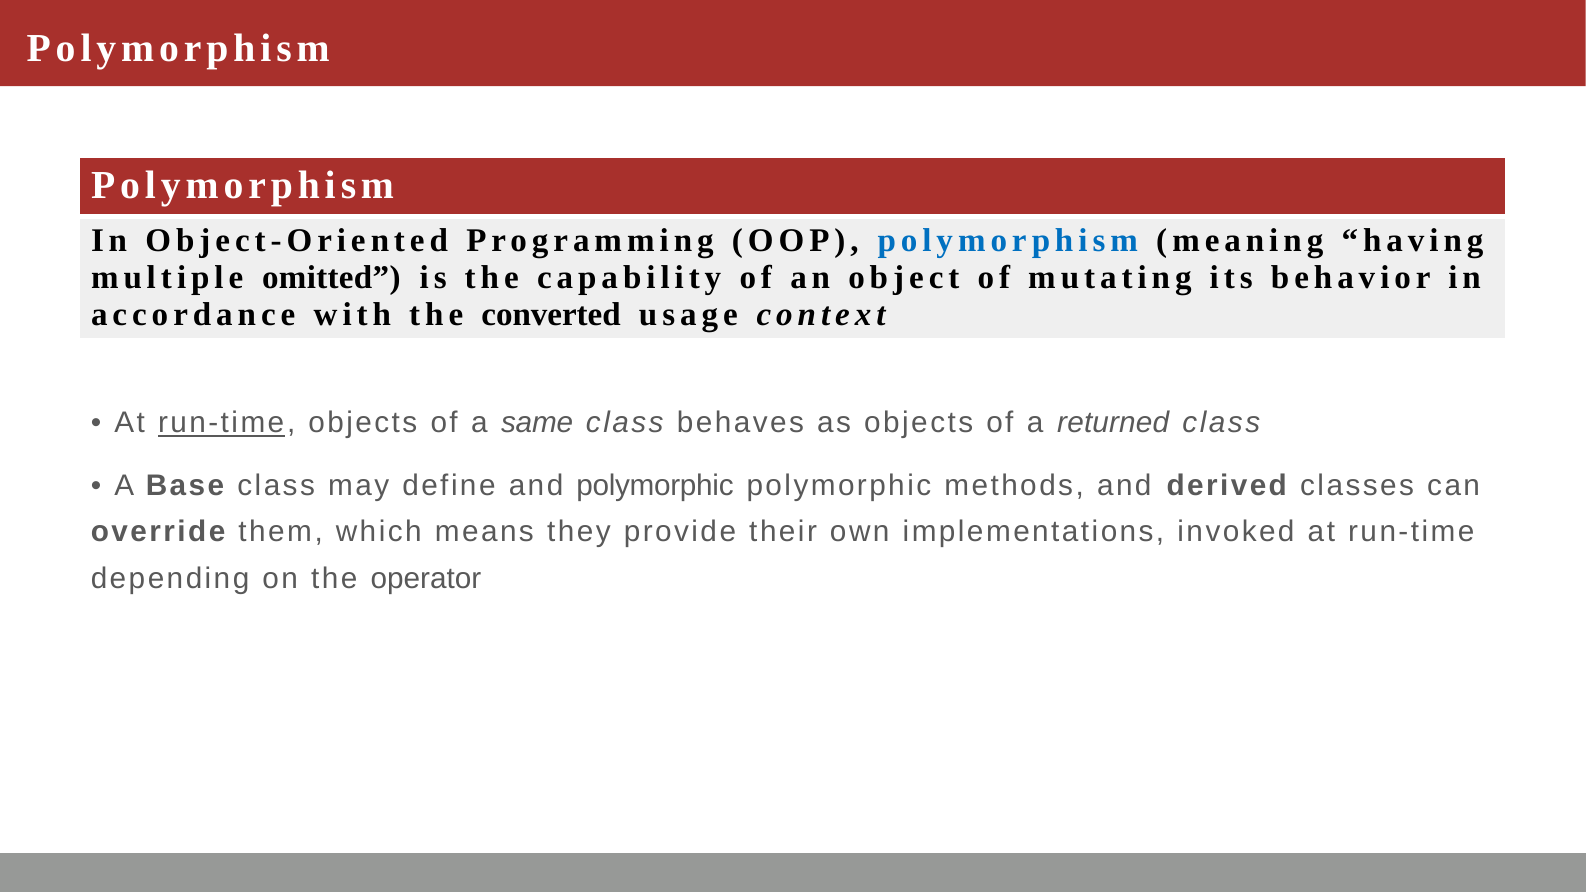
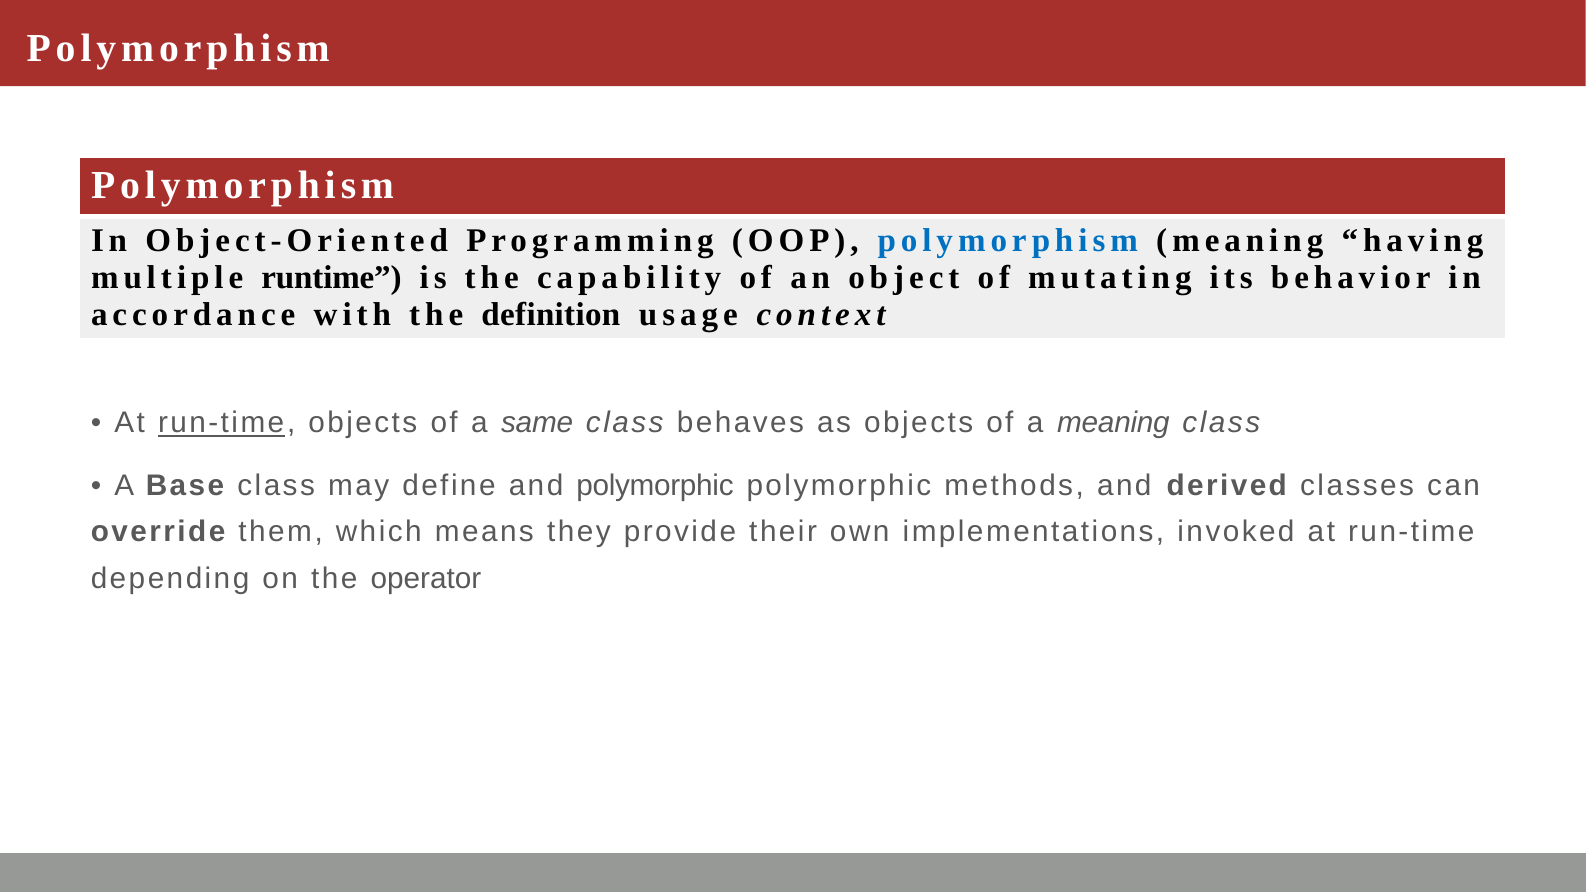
omitted: omitted -> runtime
converted: converted -> definition
a returned: returned -> meaning
